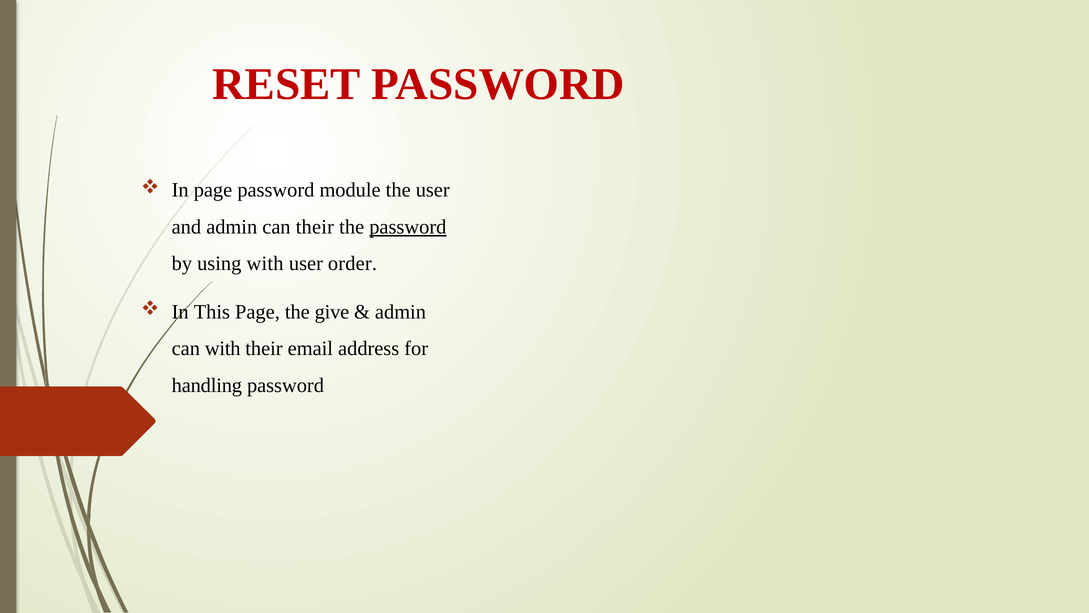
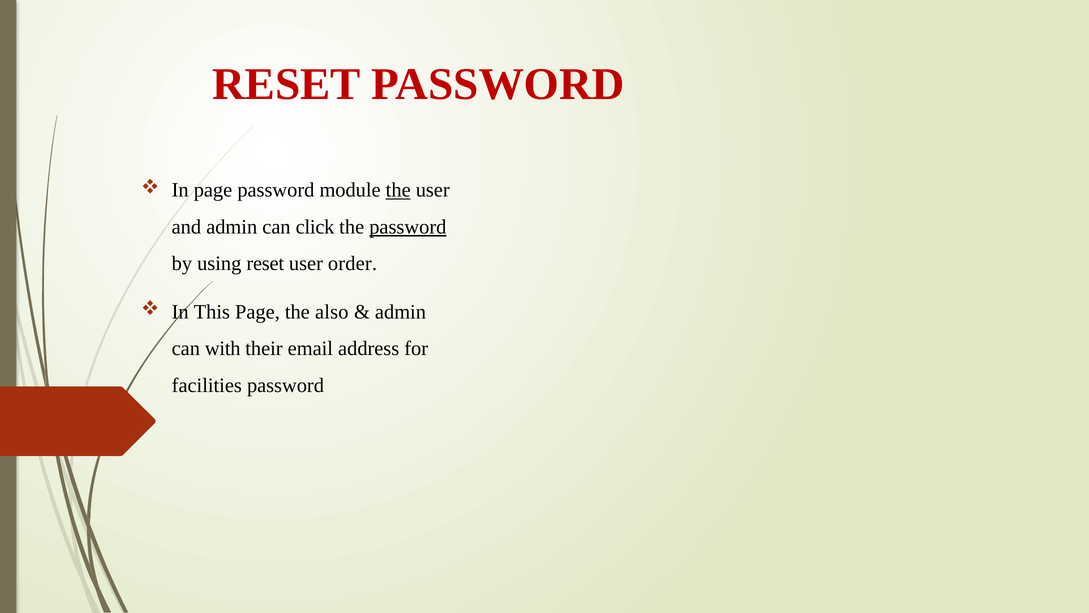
the at (398, 190) underline: none -> present
can their: their -> click
using with: with -> reset
give: give -> also
handling: handling -> facilities
